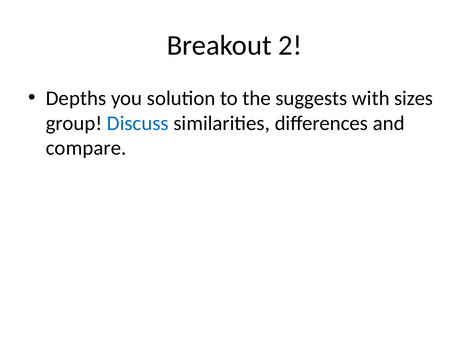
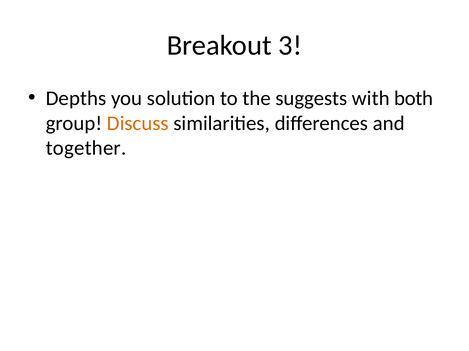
2: 2 -> 3
sizes: sizes -> both
Discuss colour: blue -> orange
compare: compare -> together
